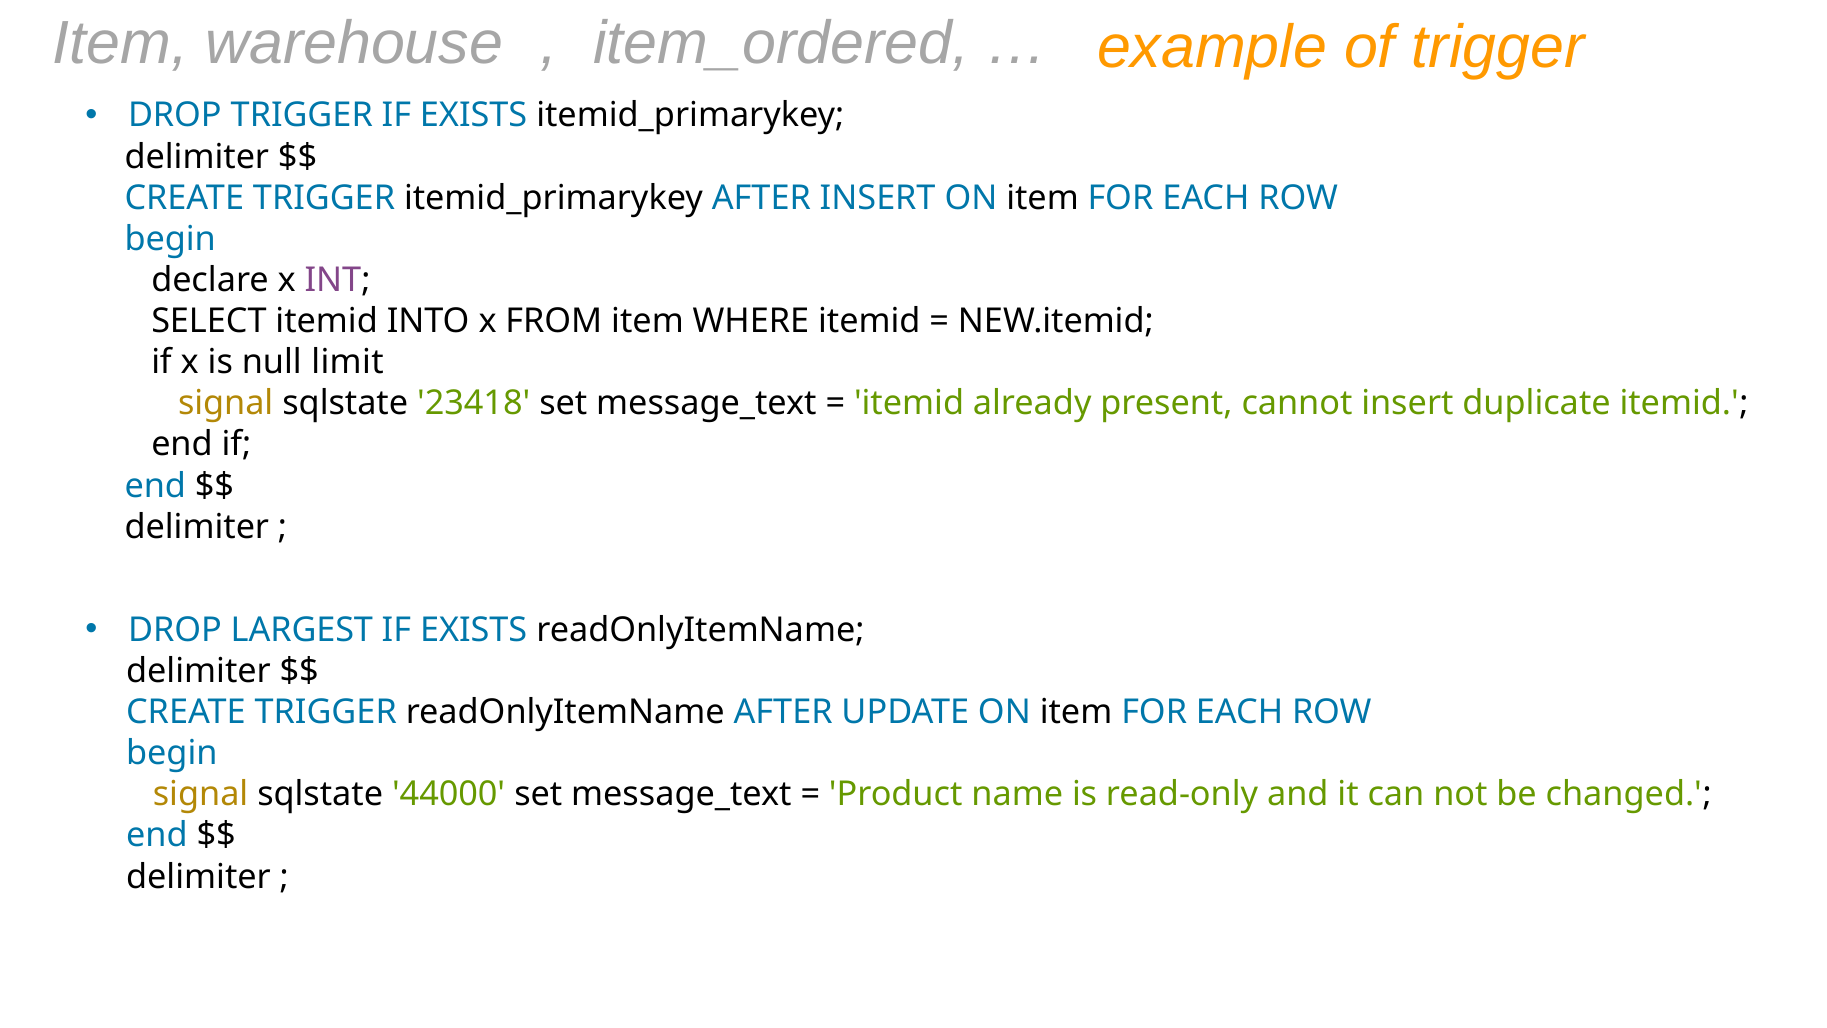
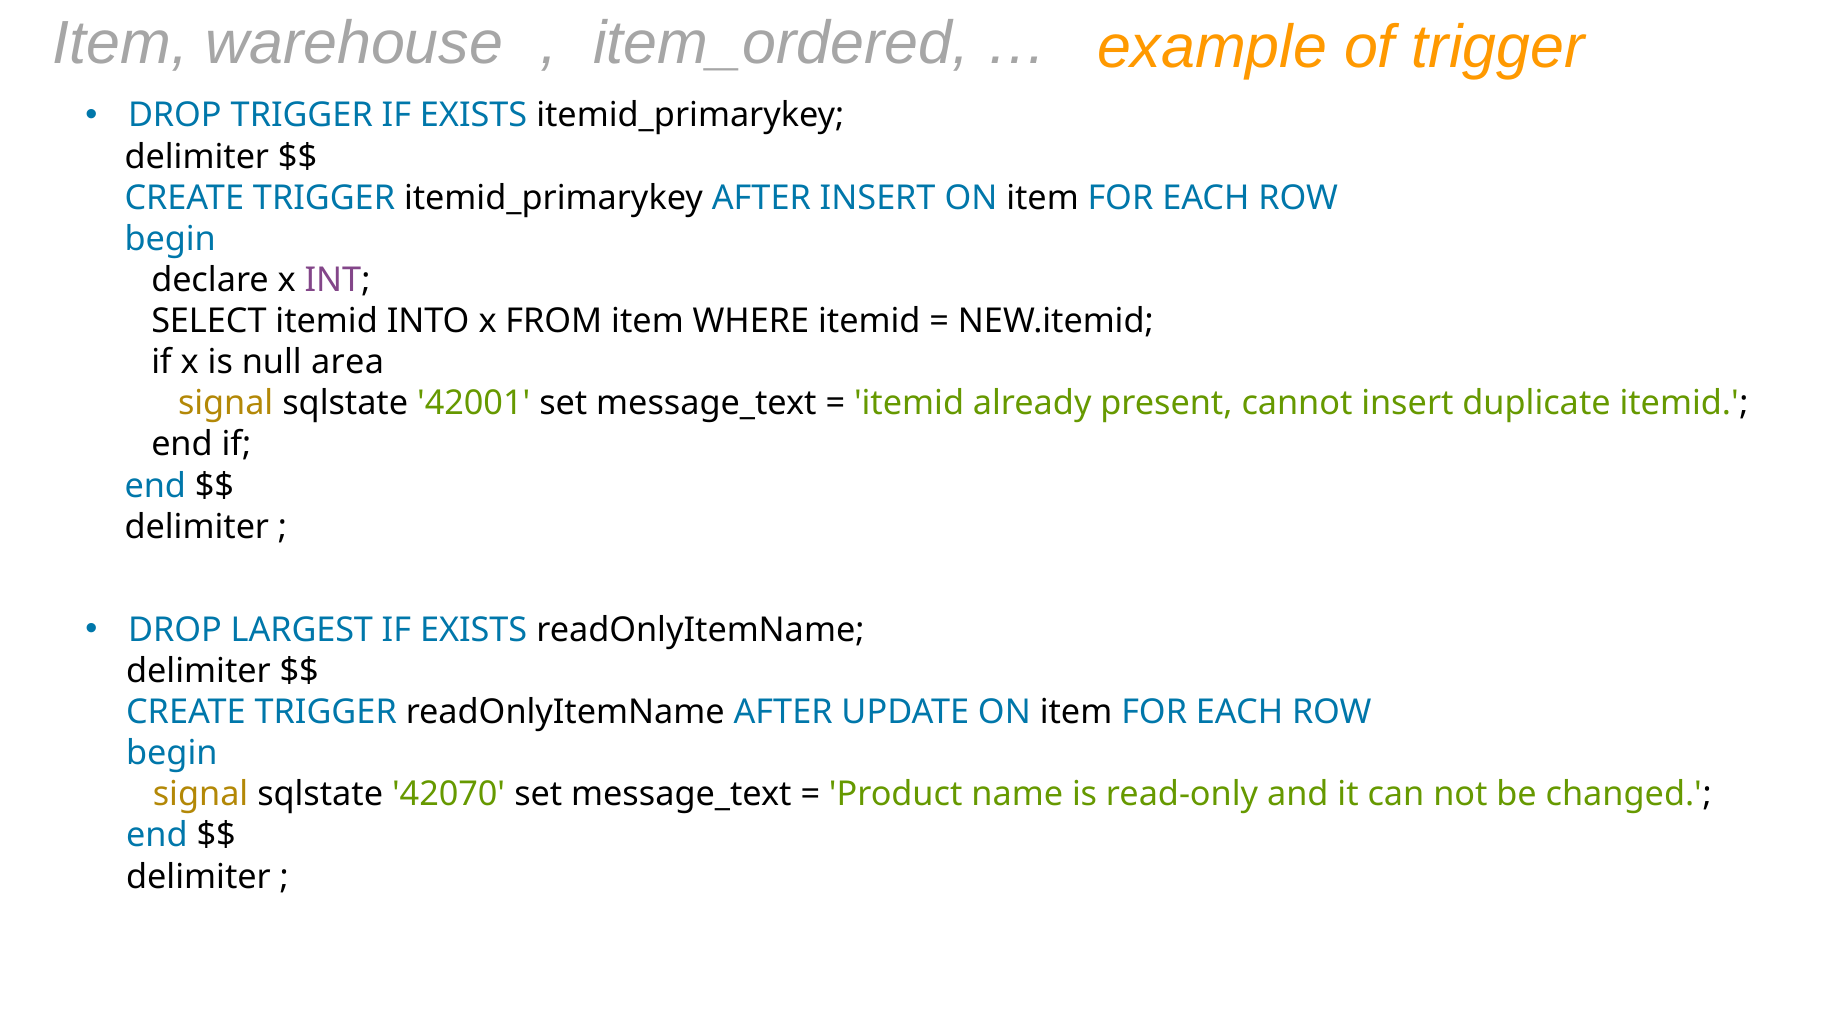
limit: limit -> area
23418: 23418 -> 42001
44000: 44000 -> 42070
